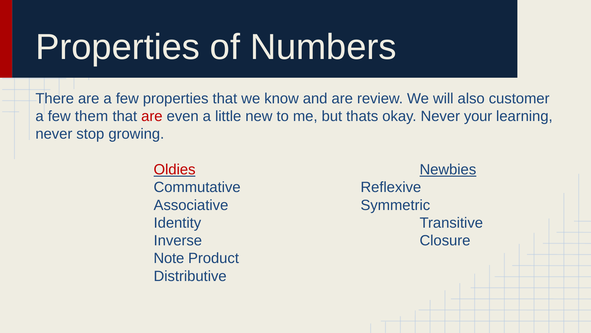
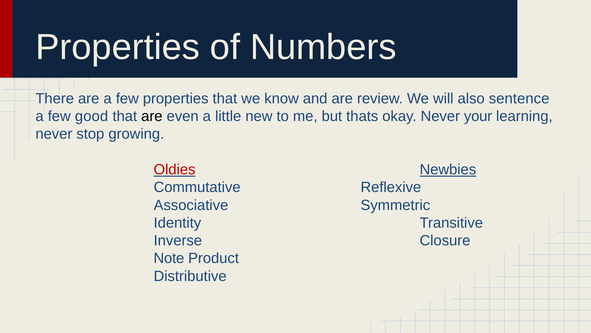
customer: customer -> sentence
them: them -> good
are at (152, 116) colour: red -> black
